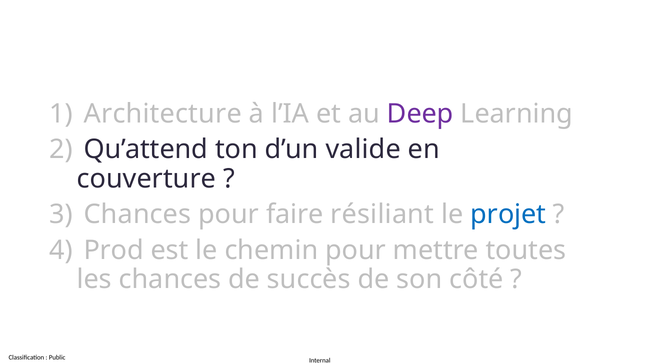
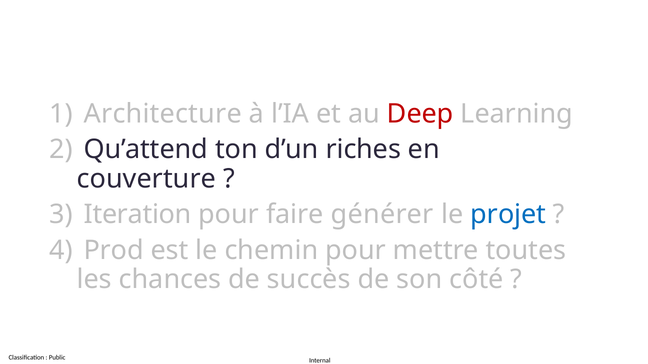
Deep colour: purple -> red
valide: valide -> riches
Chances at (137, 215): Chances -> Iteration
résiliant: résiliant -> générer
